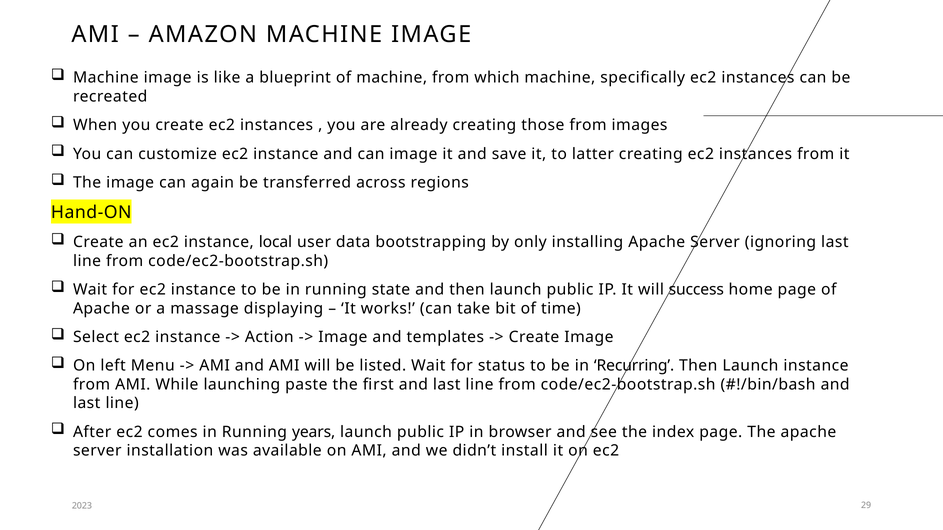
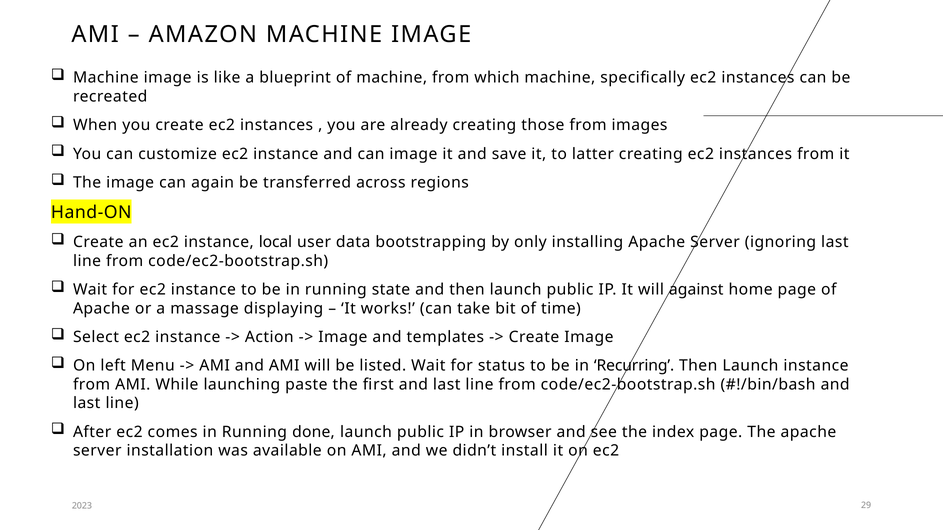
success: success -> against
years: years -> done
